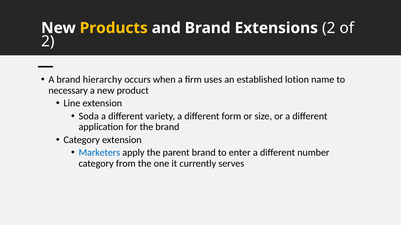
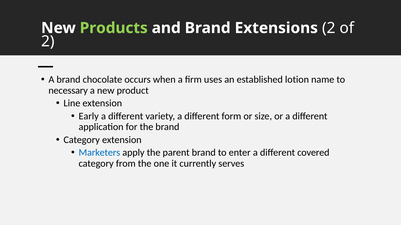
Products colour: yellow -> light green
hierarchy: hierarchy -> chocolate
Soda: Soda -> Early
number: number -> covered
